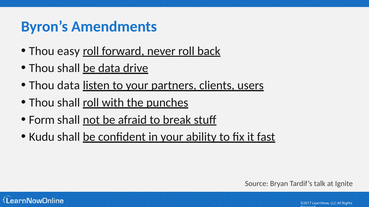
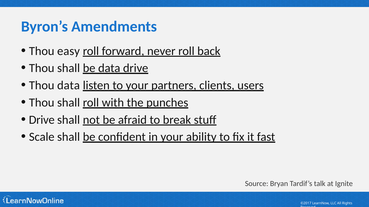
Form at (42, 120): Form -> Drive
Kudu: Kudu -> Scale
